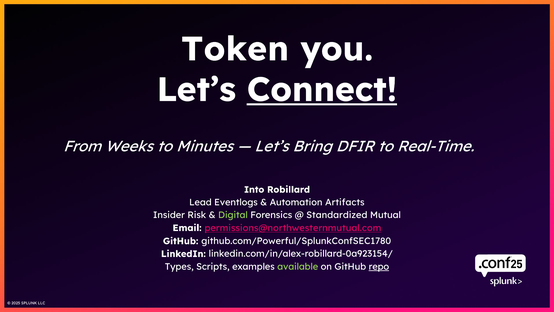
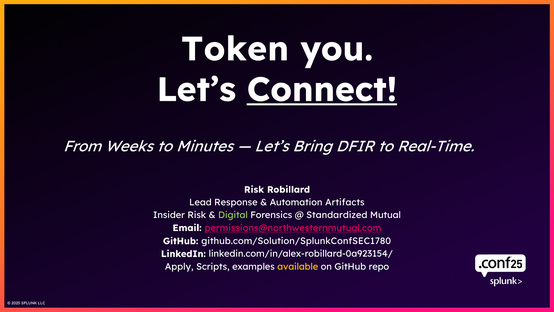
Into at (254, 189): Into -> Risk
Eventlogs: Eventlogs -> Response
github.com/Powerful/SplunkConfSEC1780: github.com/Powerful/SplunkConfSEC1780 -> github.com/Solution/SplunkConfSEC1780
Types: Types -> Apply
available colour: light green -> yellow
repo underline: present -> none
